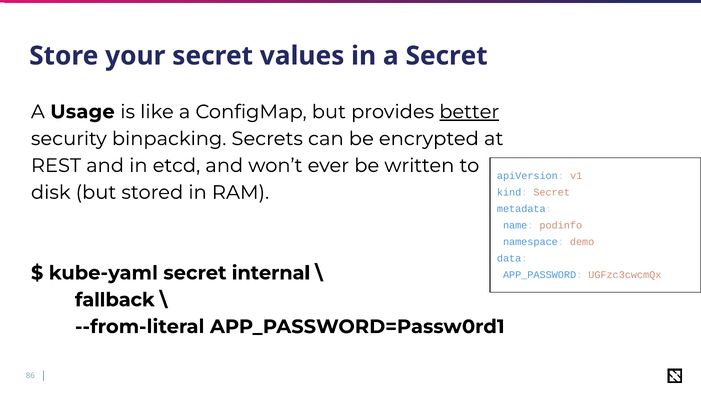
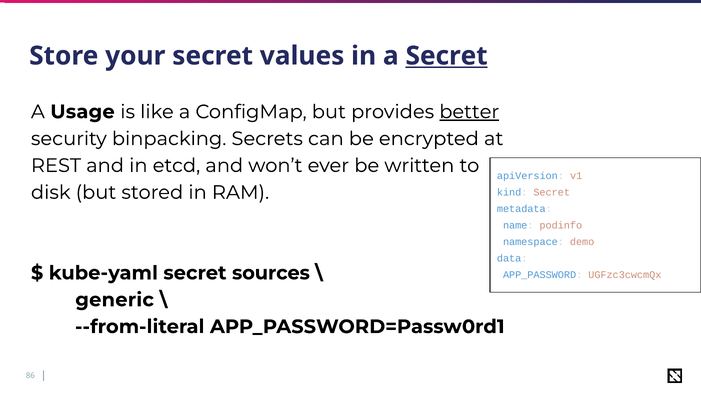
Secret at (447, 56) underline: none -> present
internal: internal -> sources
fallback: fallback -> generic
